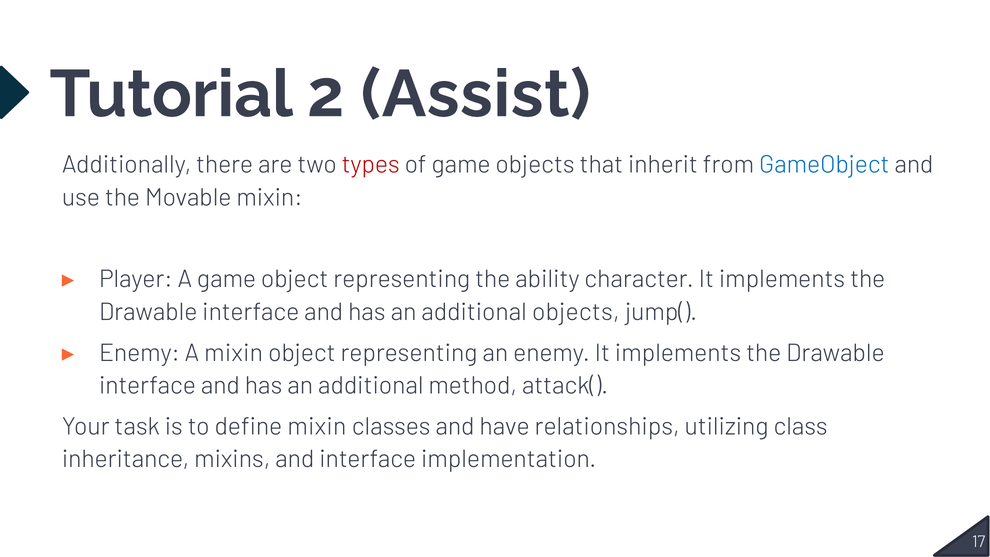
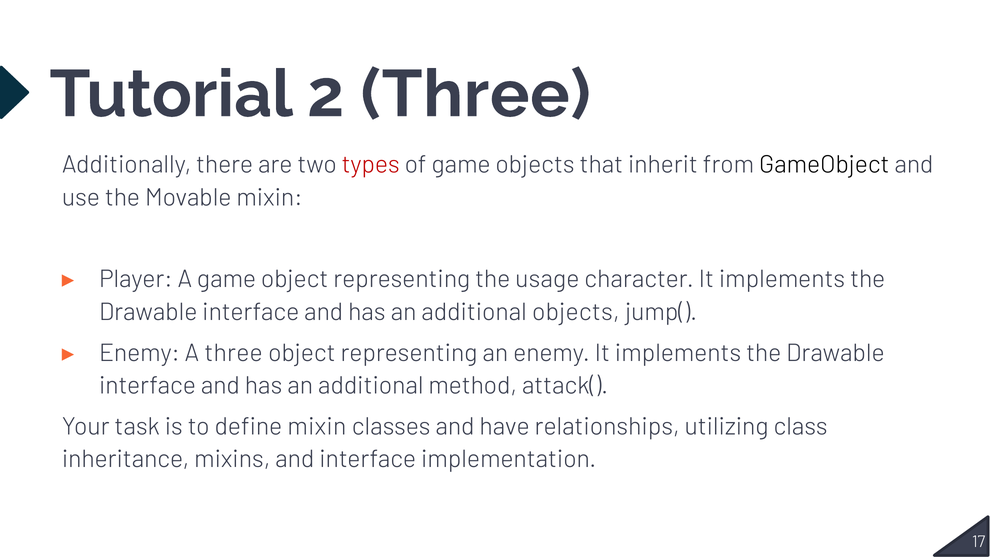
2 Assist: Assist -> Three
GameObject colour: blue -> black
ability: ability -> usage
A mixin: mixin -> three
